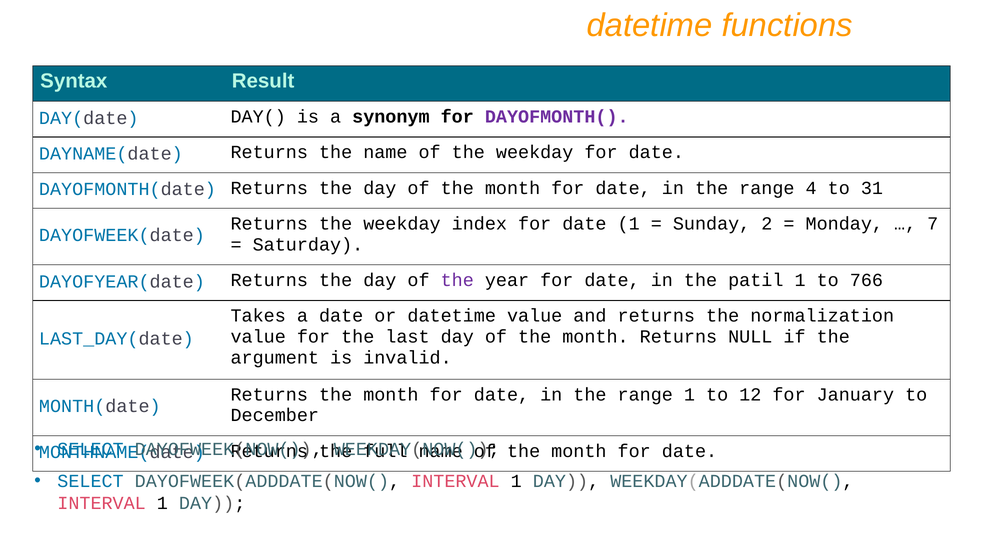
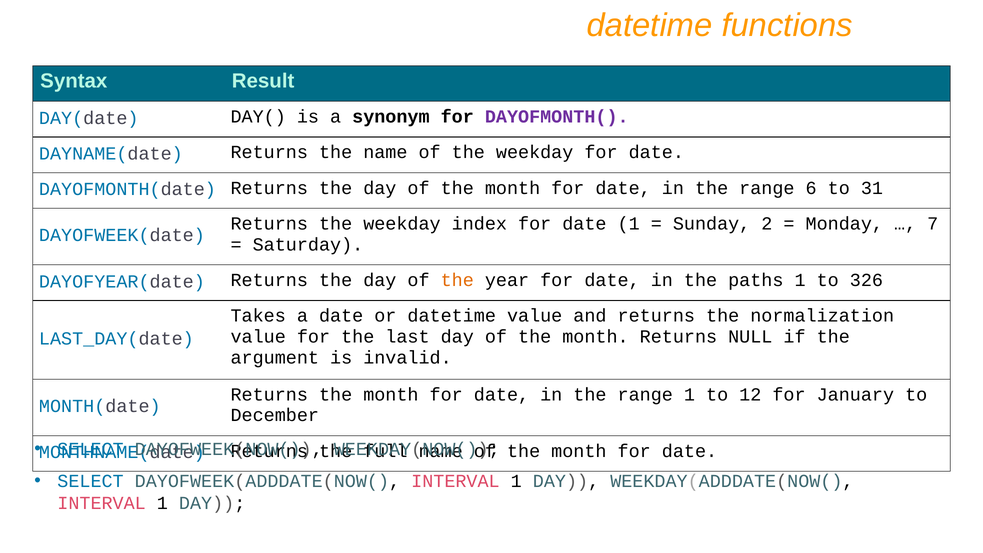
4: 4 -> 6
the at (457, 280) colour: purple -> orange
patil: patil -> paths
766: 766 -> 326
